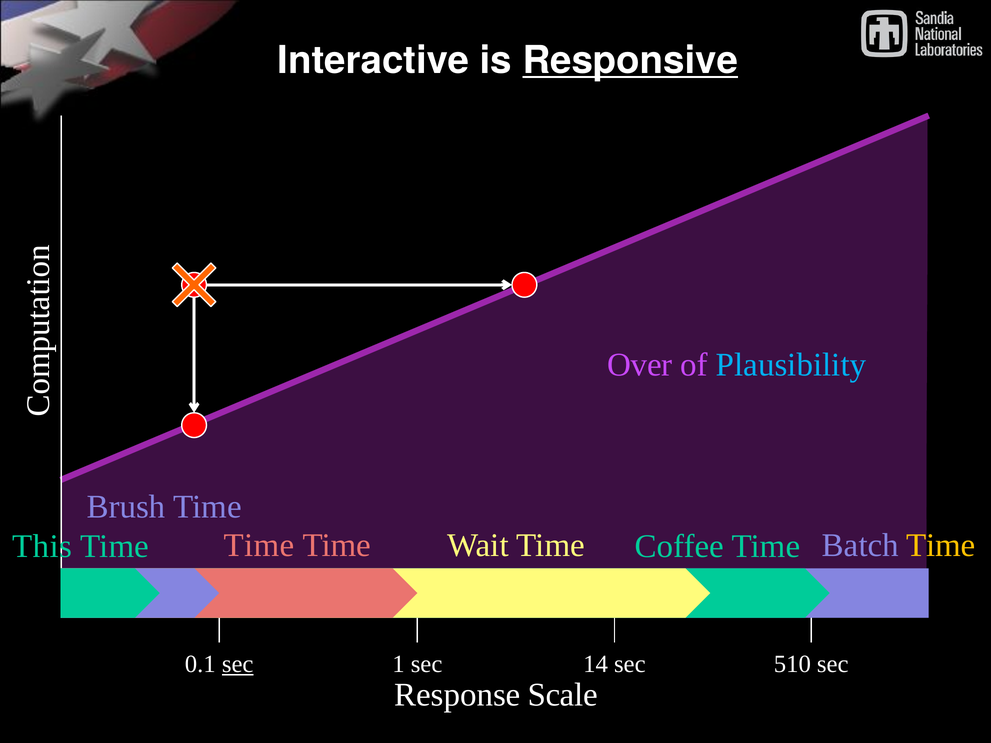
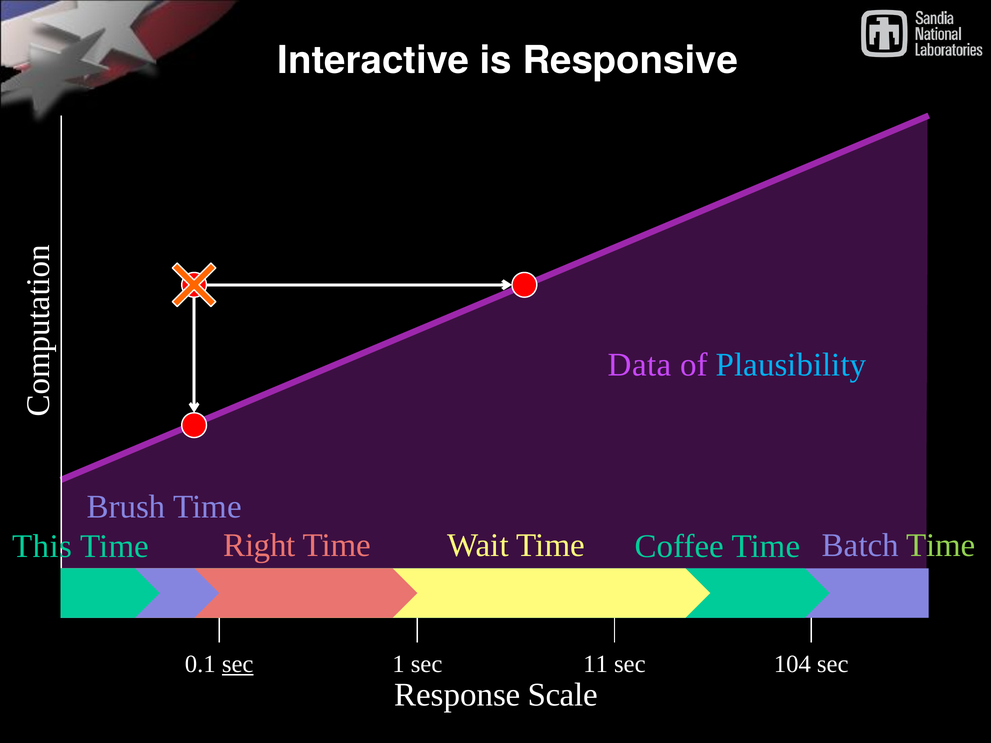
Responsive underline: present -> none
Over: Over -> Data
Time at (259, 545): Time -> Right
Time at (941, 545) colour: yellow -> light green
14: 14 -> 11
510: 510 -> 104
